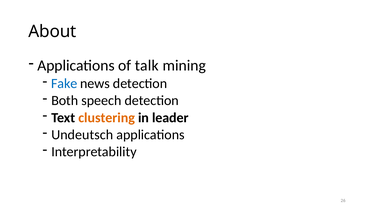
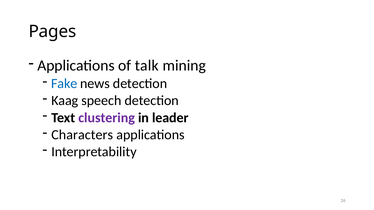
About: About -> Pages
Both: Both -> Kaag
clustering colour: orange -> purple
Undeutsch: Undeutsch -> Characters
